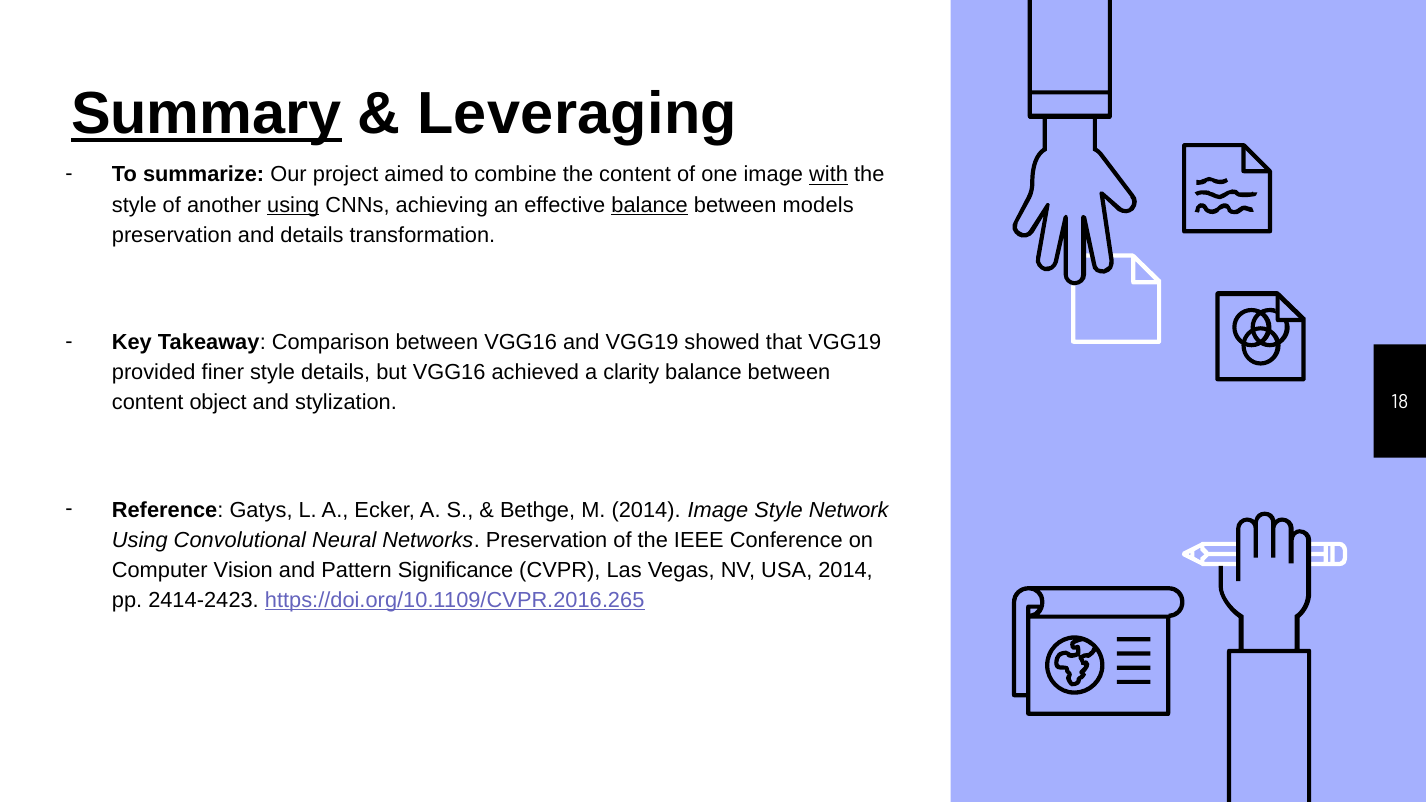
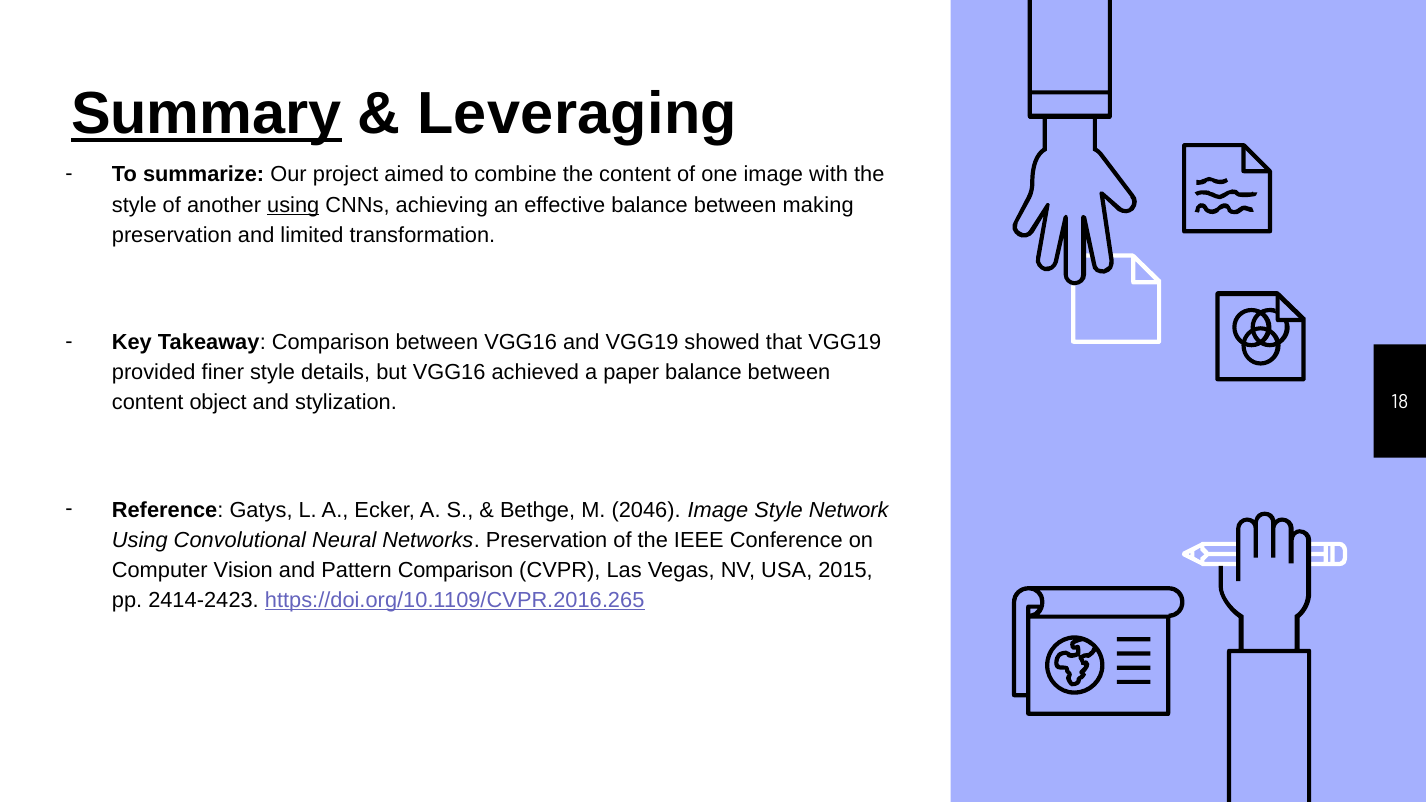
with underline: present -> none
balance at (650, 205) underline: present -> none
models: models -> making
and details: details -> limited
clarity: clarity -> paper
M 2014: 2014 -> 2046
Pattern Significance: Significance -> Comparison
USA 2014: 2014 -> 2015
